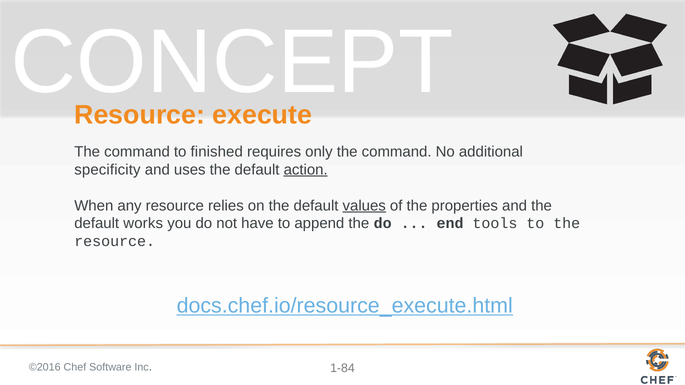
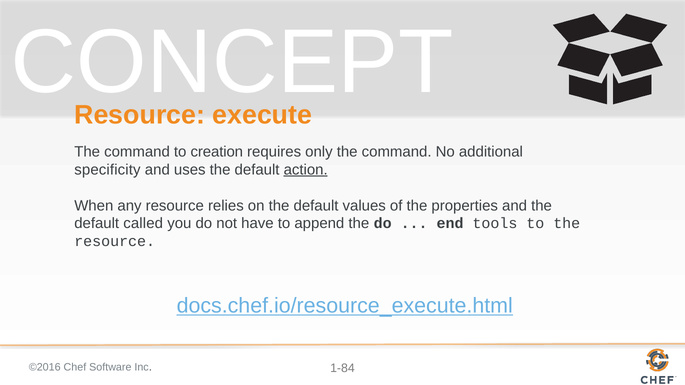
finished: finished -> creation
values underline: present -> none
works: works -> called
